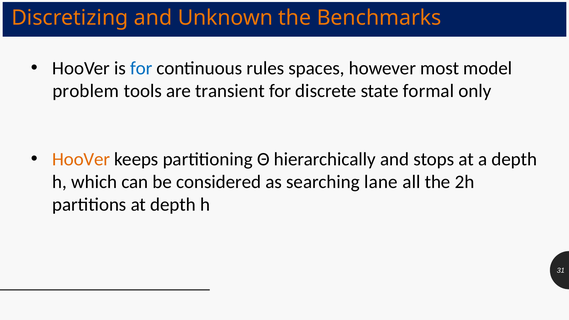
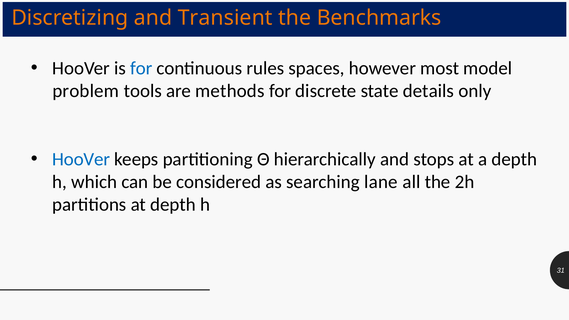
Unknown: Unknown -> Transient
transient: transient -> methods
formal: formal -> details
HooVer at (81, 159) colour: orange -> blue
